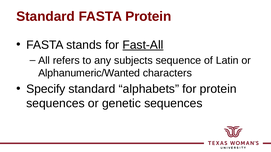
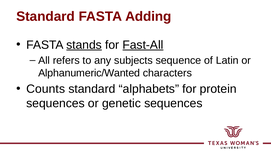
FASTA Protein: Protein -> Adding
stands underline: none -> present
Specify: Specify -> Counts
